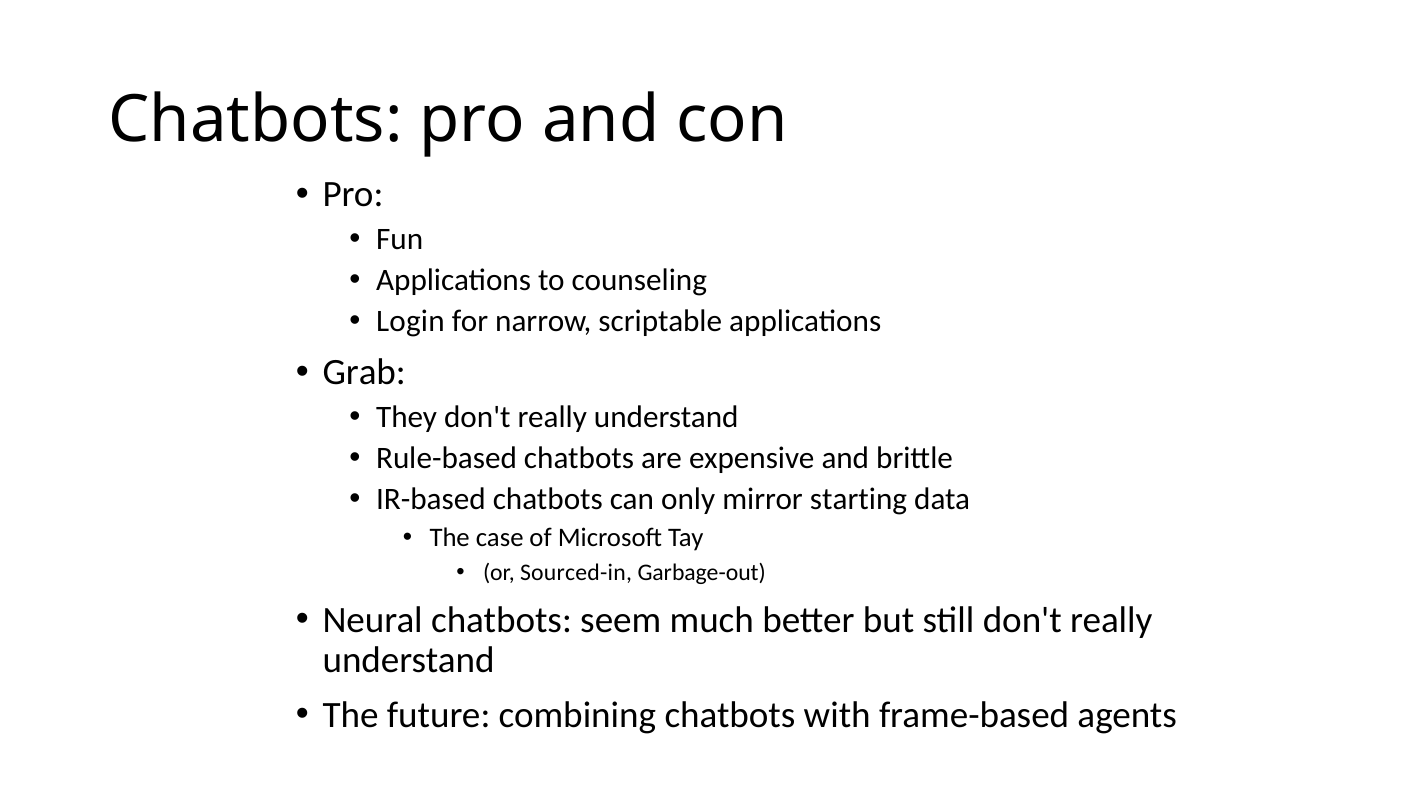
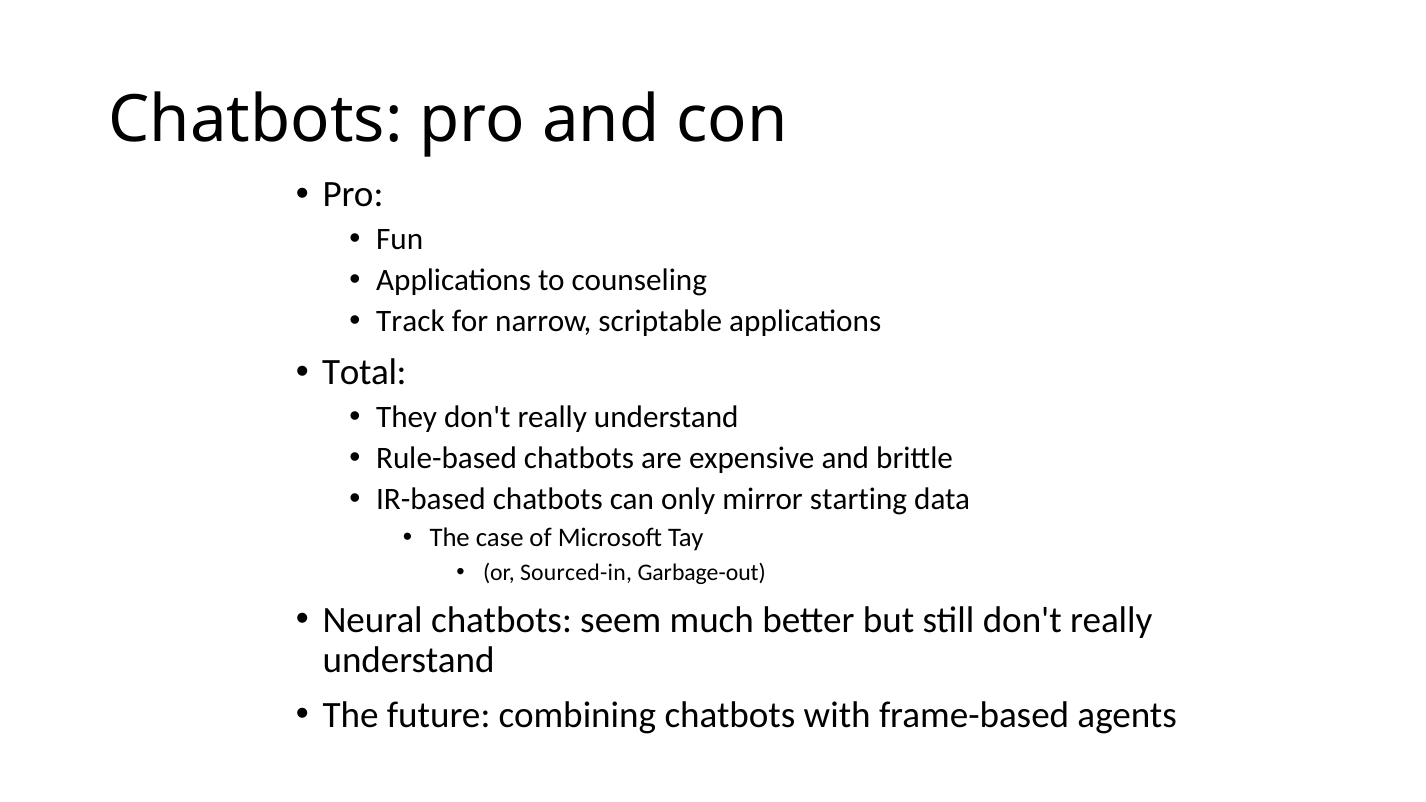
Login: Login -> Track
Grab: Grab -> Total
